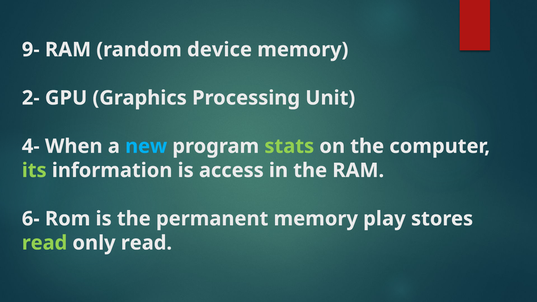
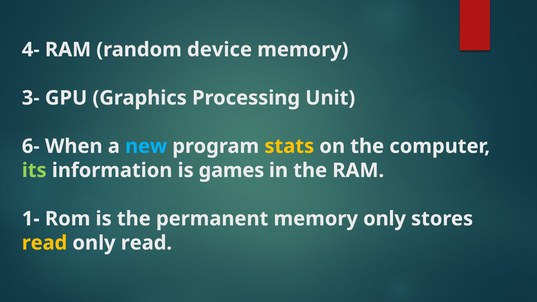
9-: 9- -> 4-
2-: 2- -> 3-
4-: 4- -> 6-
stats colour: light green -> yellow
access: access -> games
6-: 6- -> 1-
memory play: play -> only
read at (45, 243) colour: light green -> yellow
